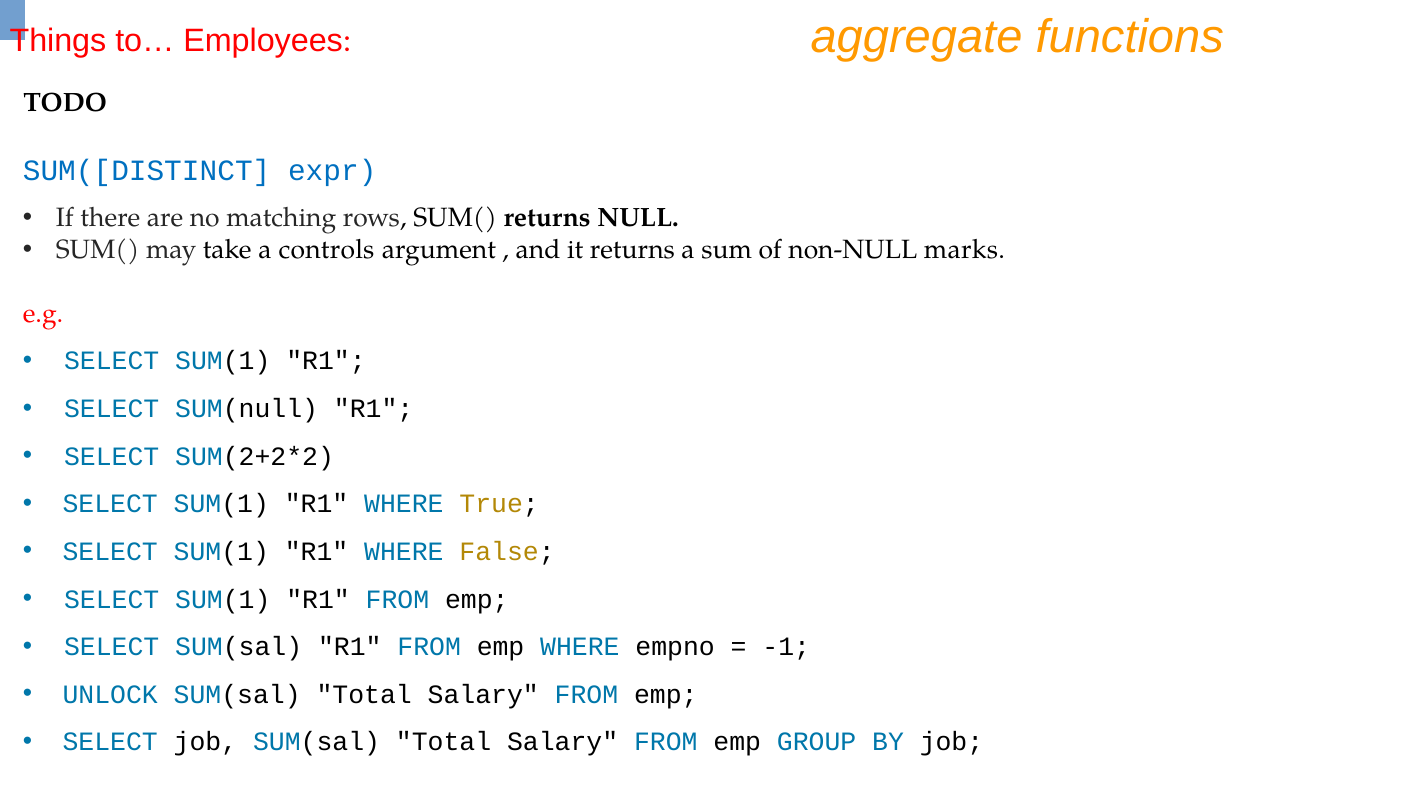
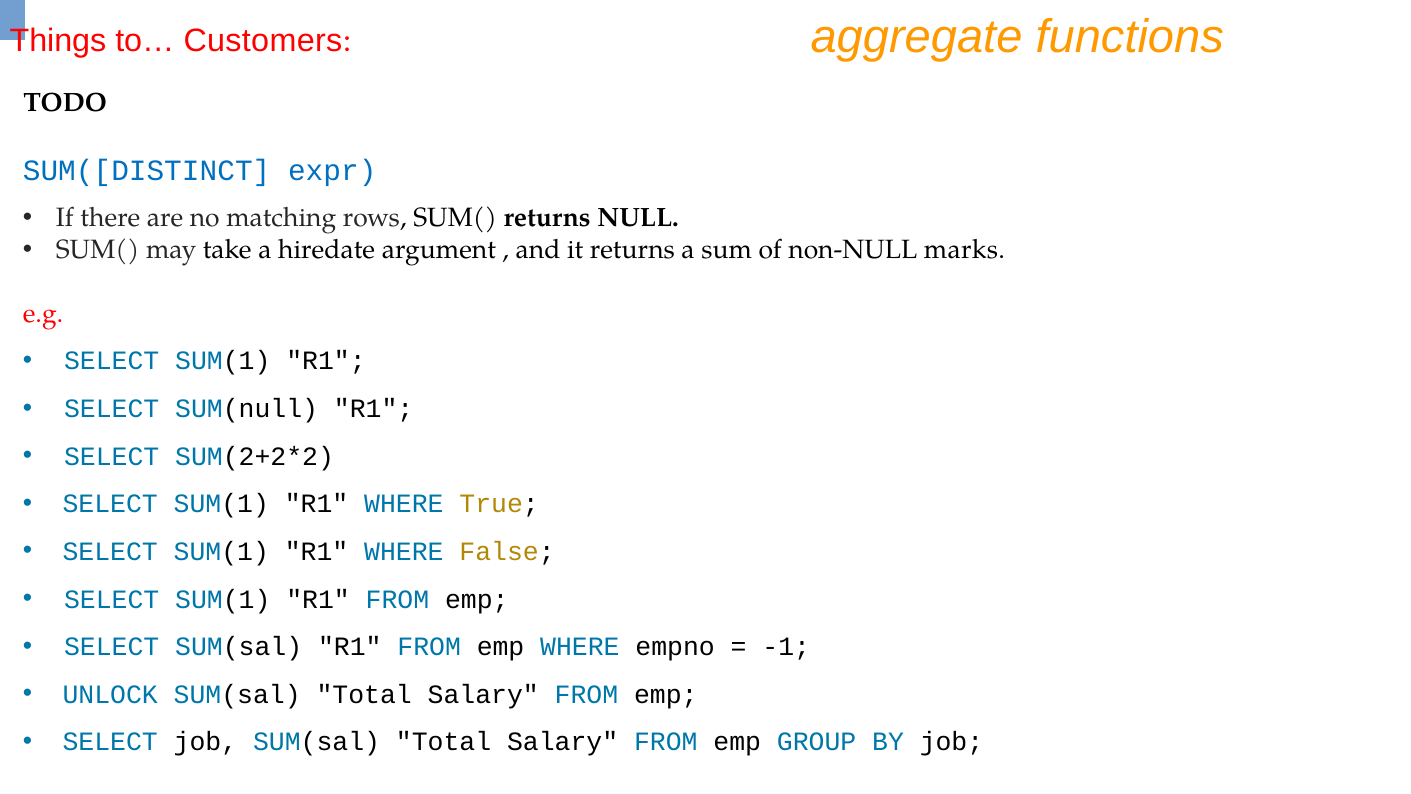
Employees: Employees -> Customers
controls: controls -> hiredate
